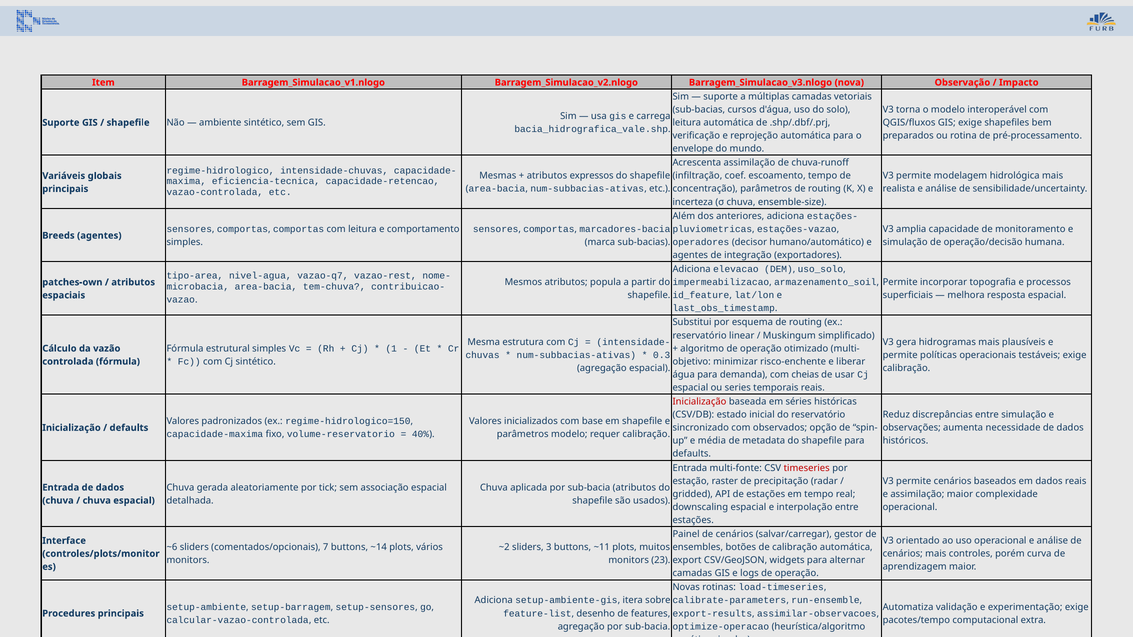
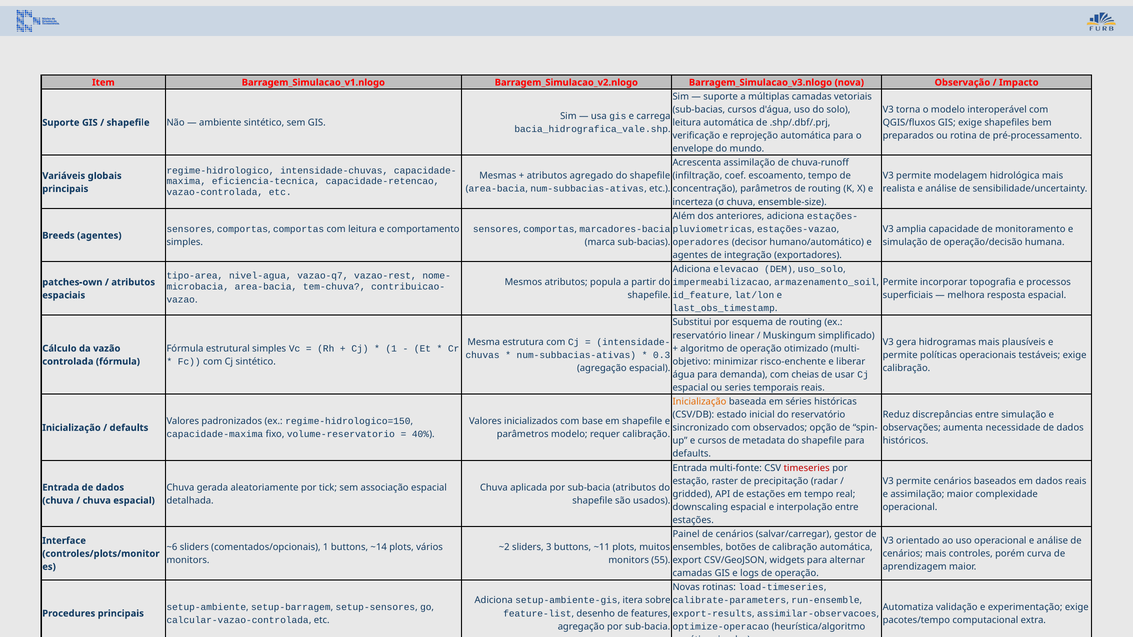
expressos: expressos -> agregado
Inicialização at (699, 402) colour: red -> orange
e média: média -> cursos
comentados/opcionais 7: 7 -> 1
23: 23 -> 55
